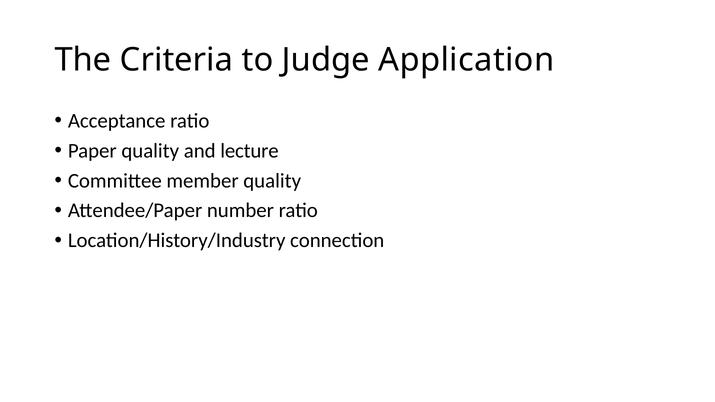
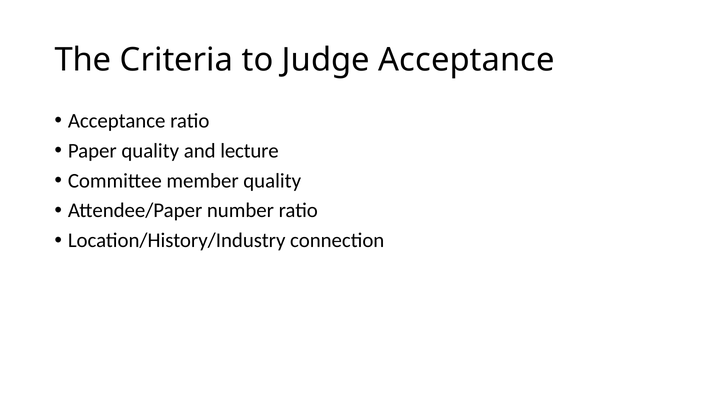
Judge Application: Application -> Acceptance
